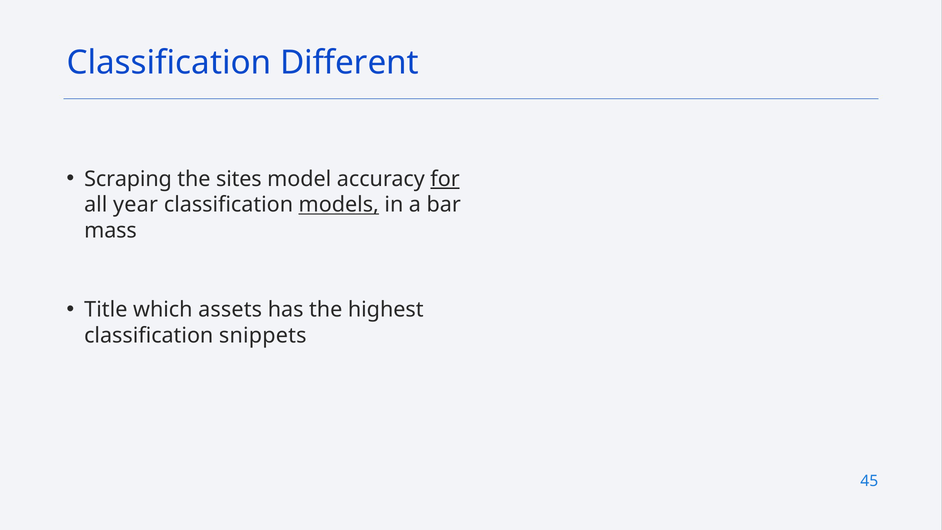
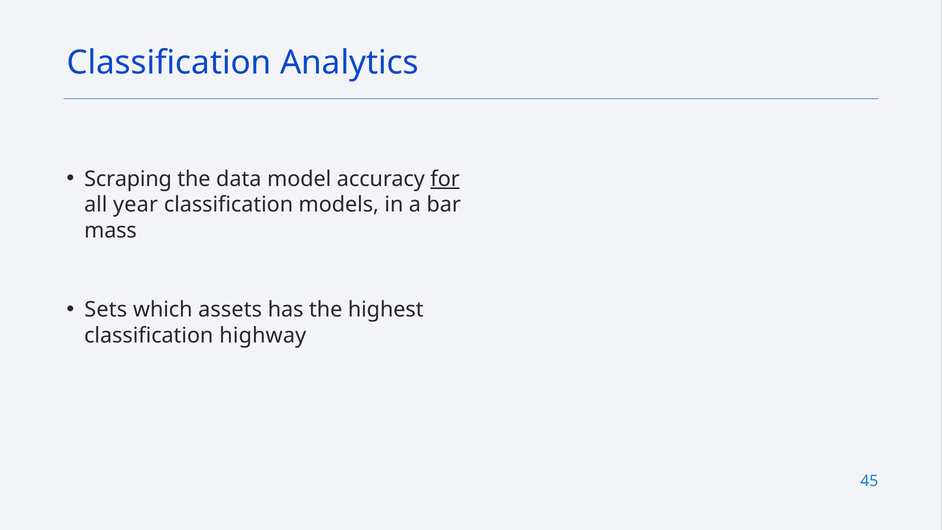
Different: Different -> Analytics
sites: sites -> data
models underline: present -> none
Title: Title -> Sets
snippets: snippets -> highway
